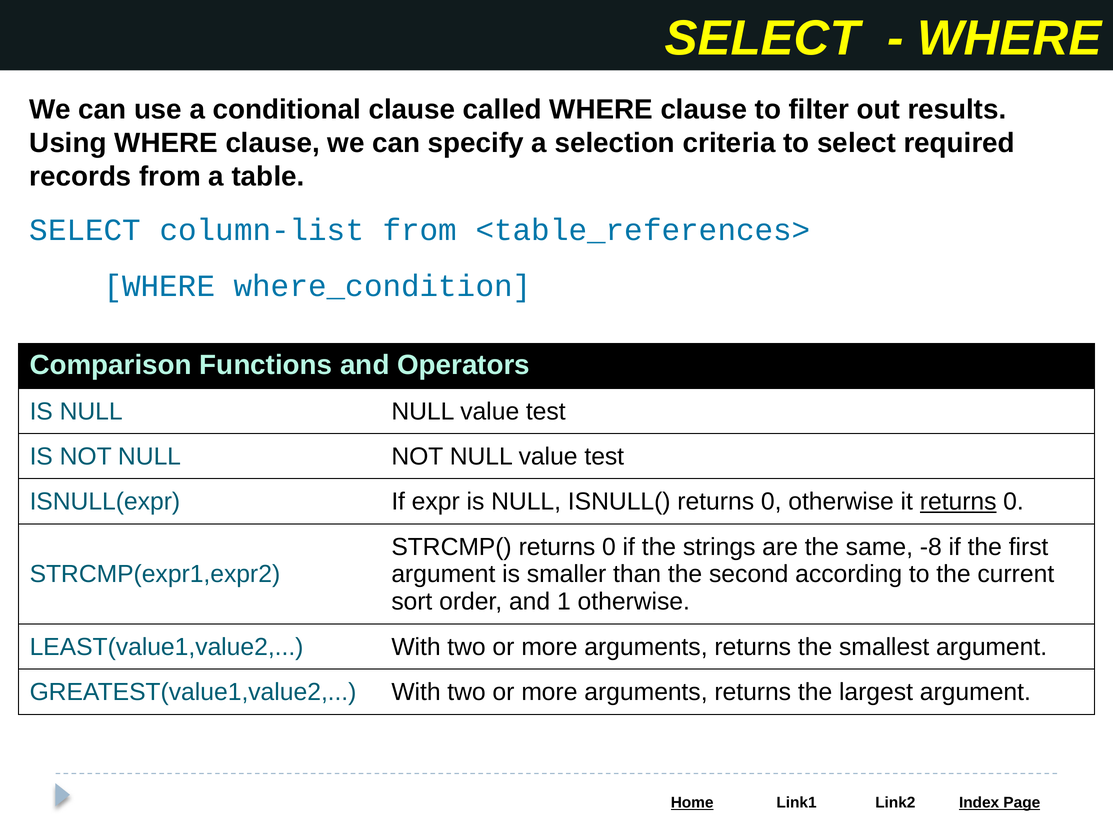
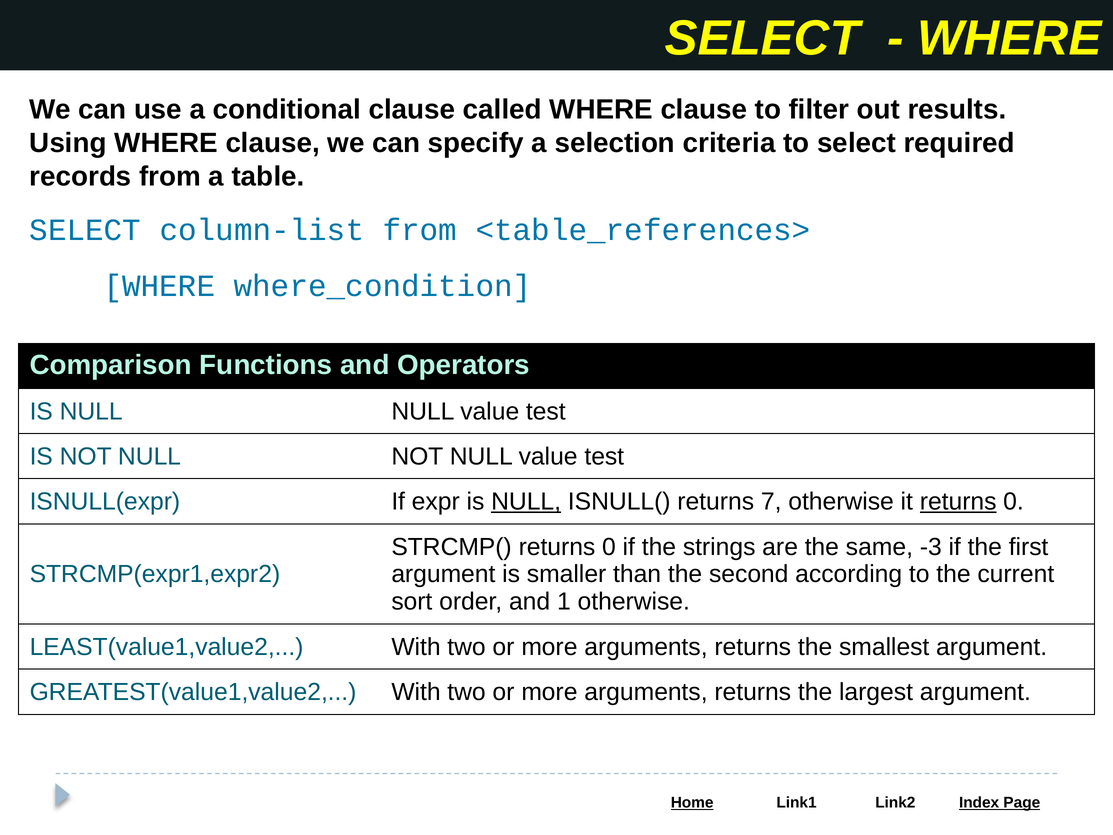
NULL at (526, 502) underline: none -> present
ISNULL( returns 0: 0 -> 7
-8: -8 -> -3
